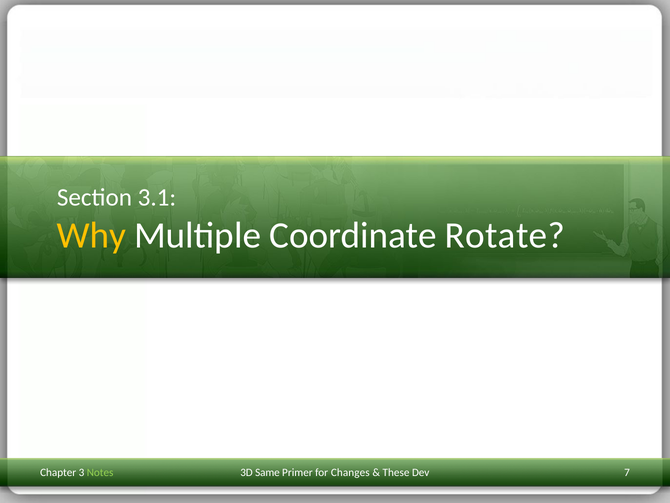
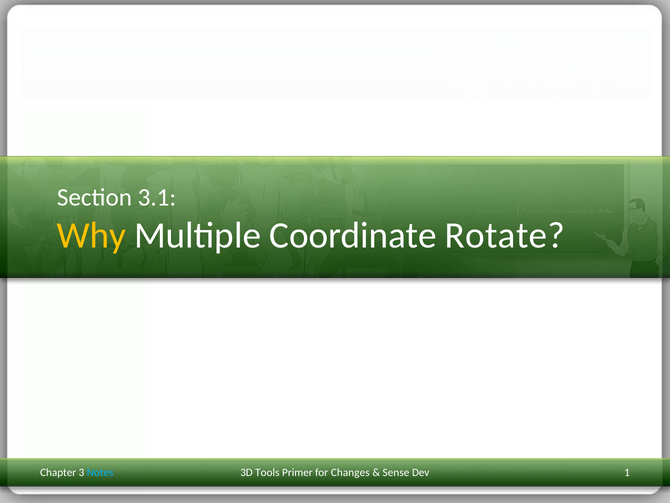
Notes colour: light green -> light blue
Same: Same -> Tools
These: These -> Sense
7: 7 -> 1
